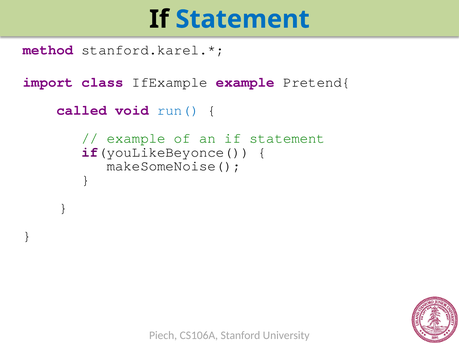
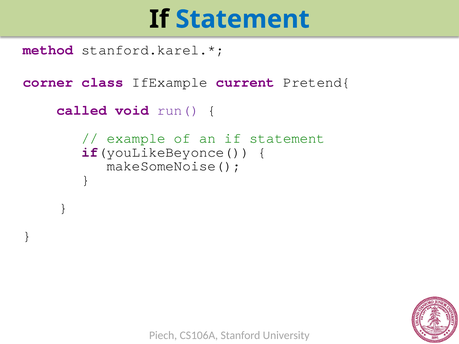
import: import -> corner
IfExample example: example -> current
run( colour: blue -> purple
